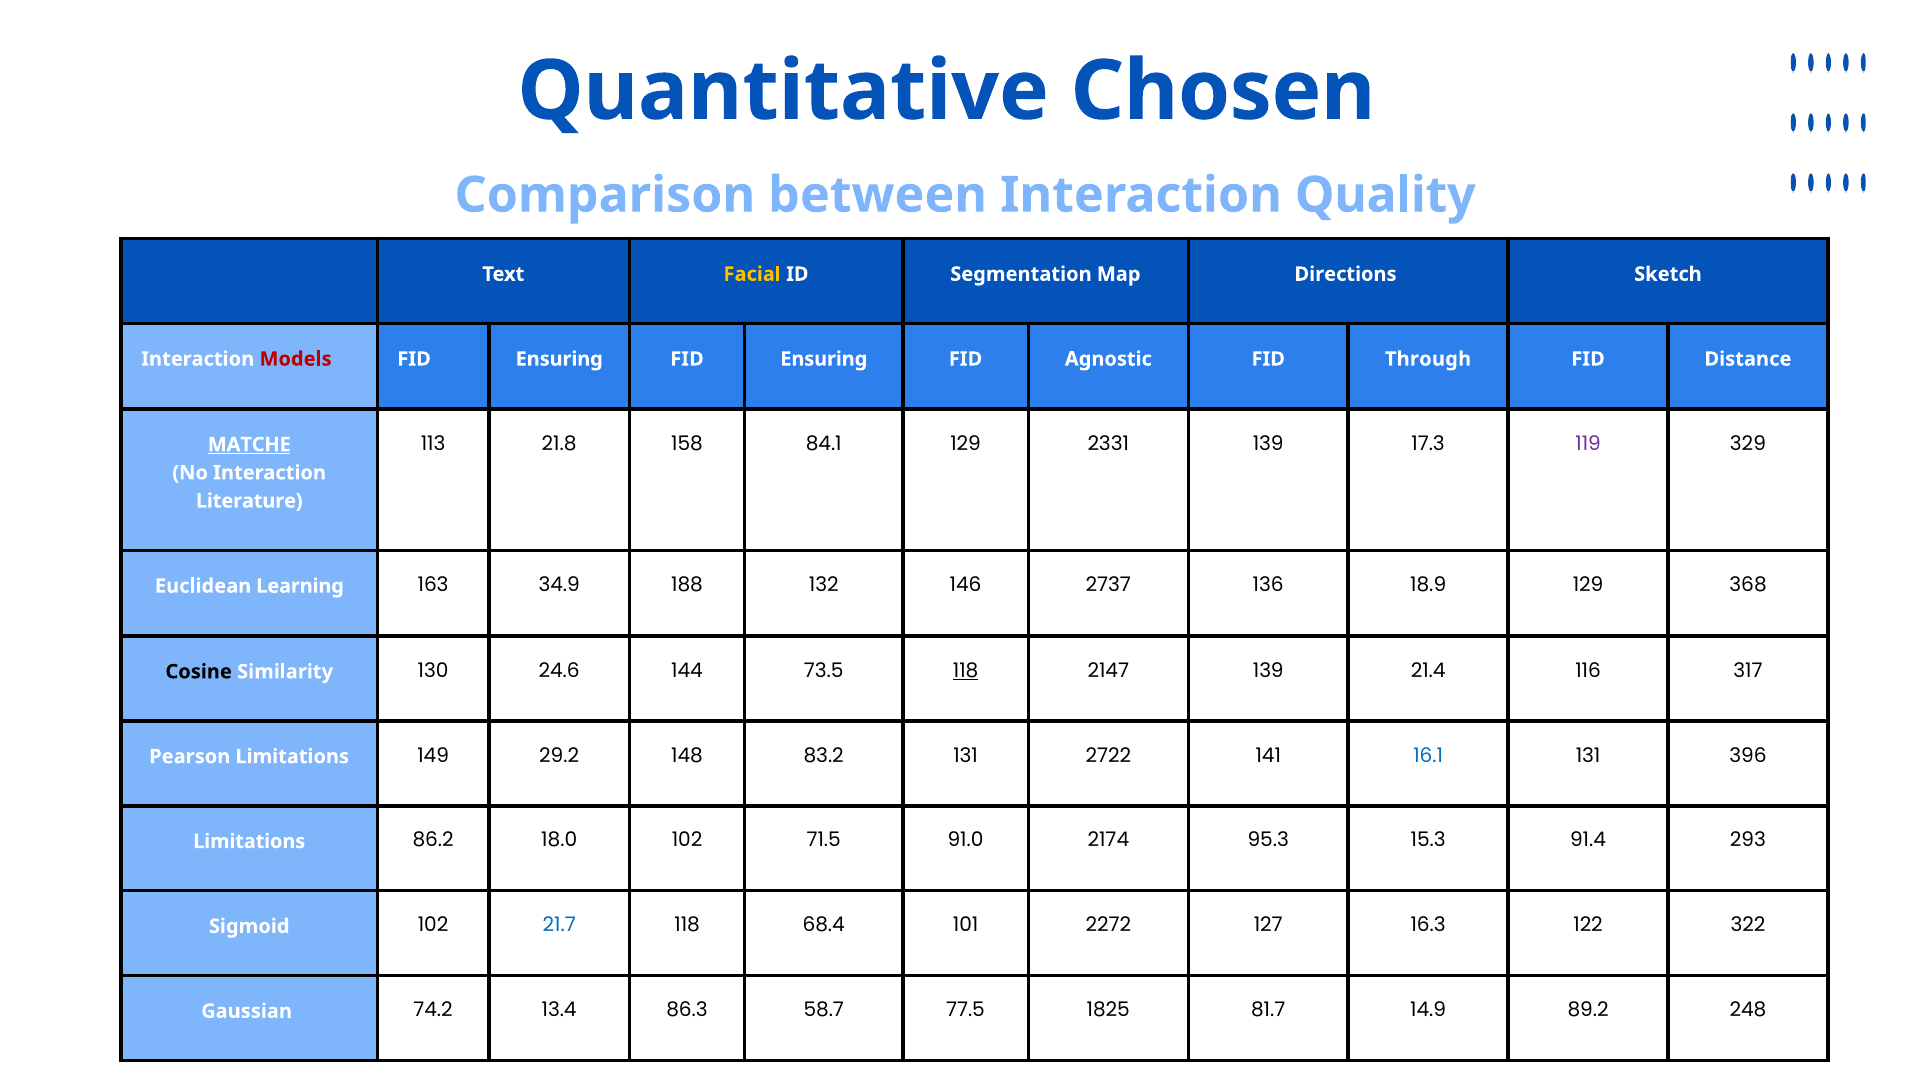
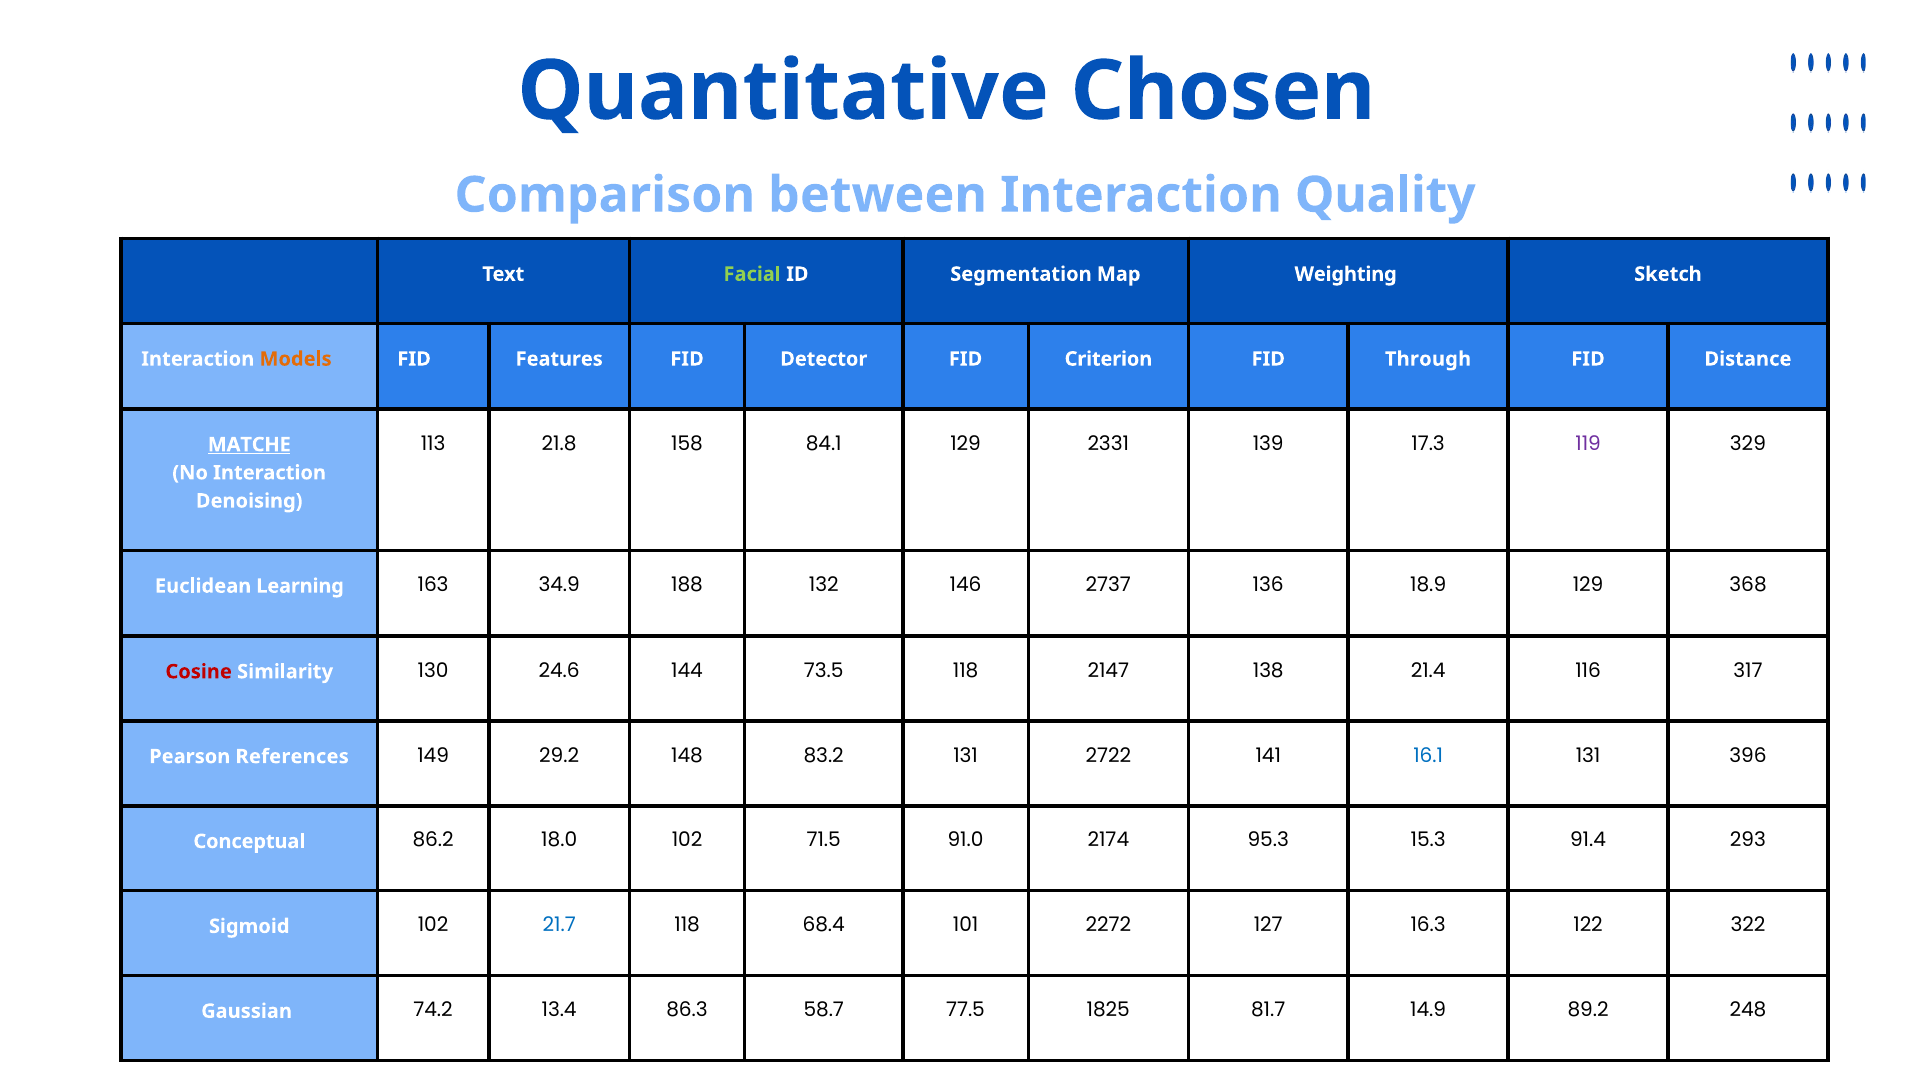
Facial colour: yellow -> light green
Directions: Directions -> Weighting
Models colour: red -> orange
Ensuring at (559, 359): Ensuring -> Features
Ensuring at (824, 359): Ensuring -> Detector
Agnostic: Agnostic -> Criterion
Literature: Literature -> Denoising
Cosine colour: black -> red
118 at (966, 671) underline: present -> none
2147 139: 139 -> 138
Pearson Limitations: Limitations -> References
Limitations at (249, 842): Limitations -> Conceptual
